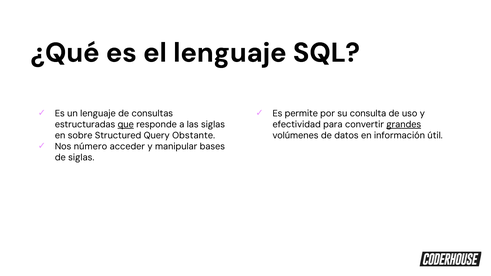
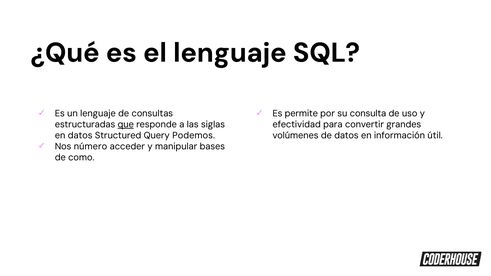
grandes underline: present -> none
en sobre: sobre -> datos
Obstante: Obstante -> Podemos
de siglas: siglas -> como
